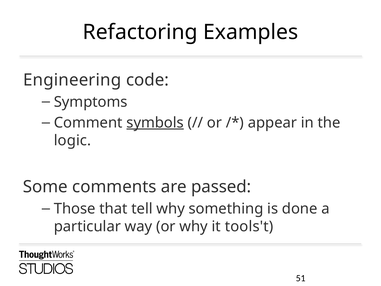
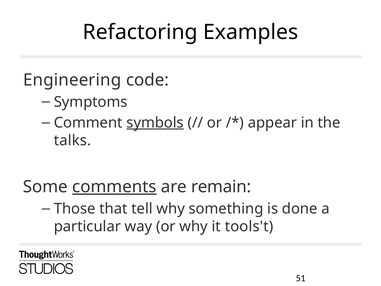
logic: logic -> talks
comments underline: none -> present
passed: passed -> remain
